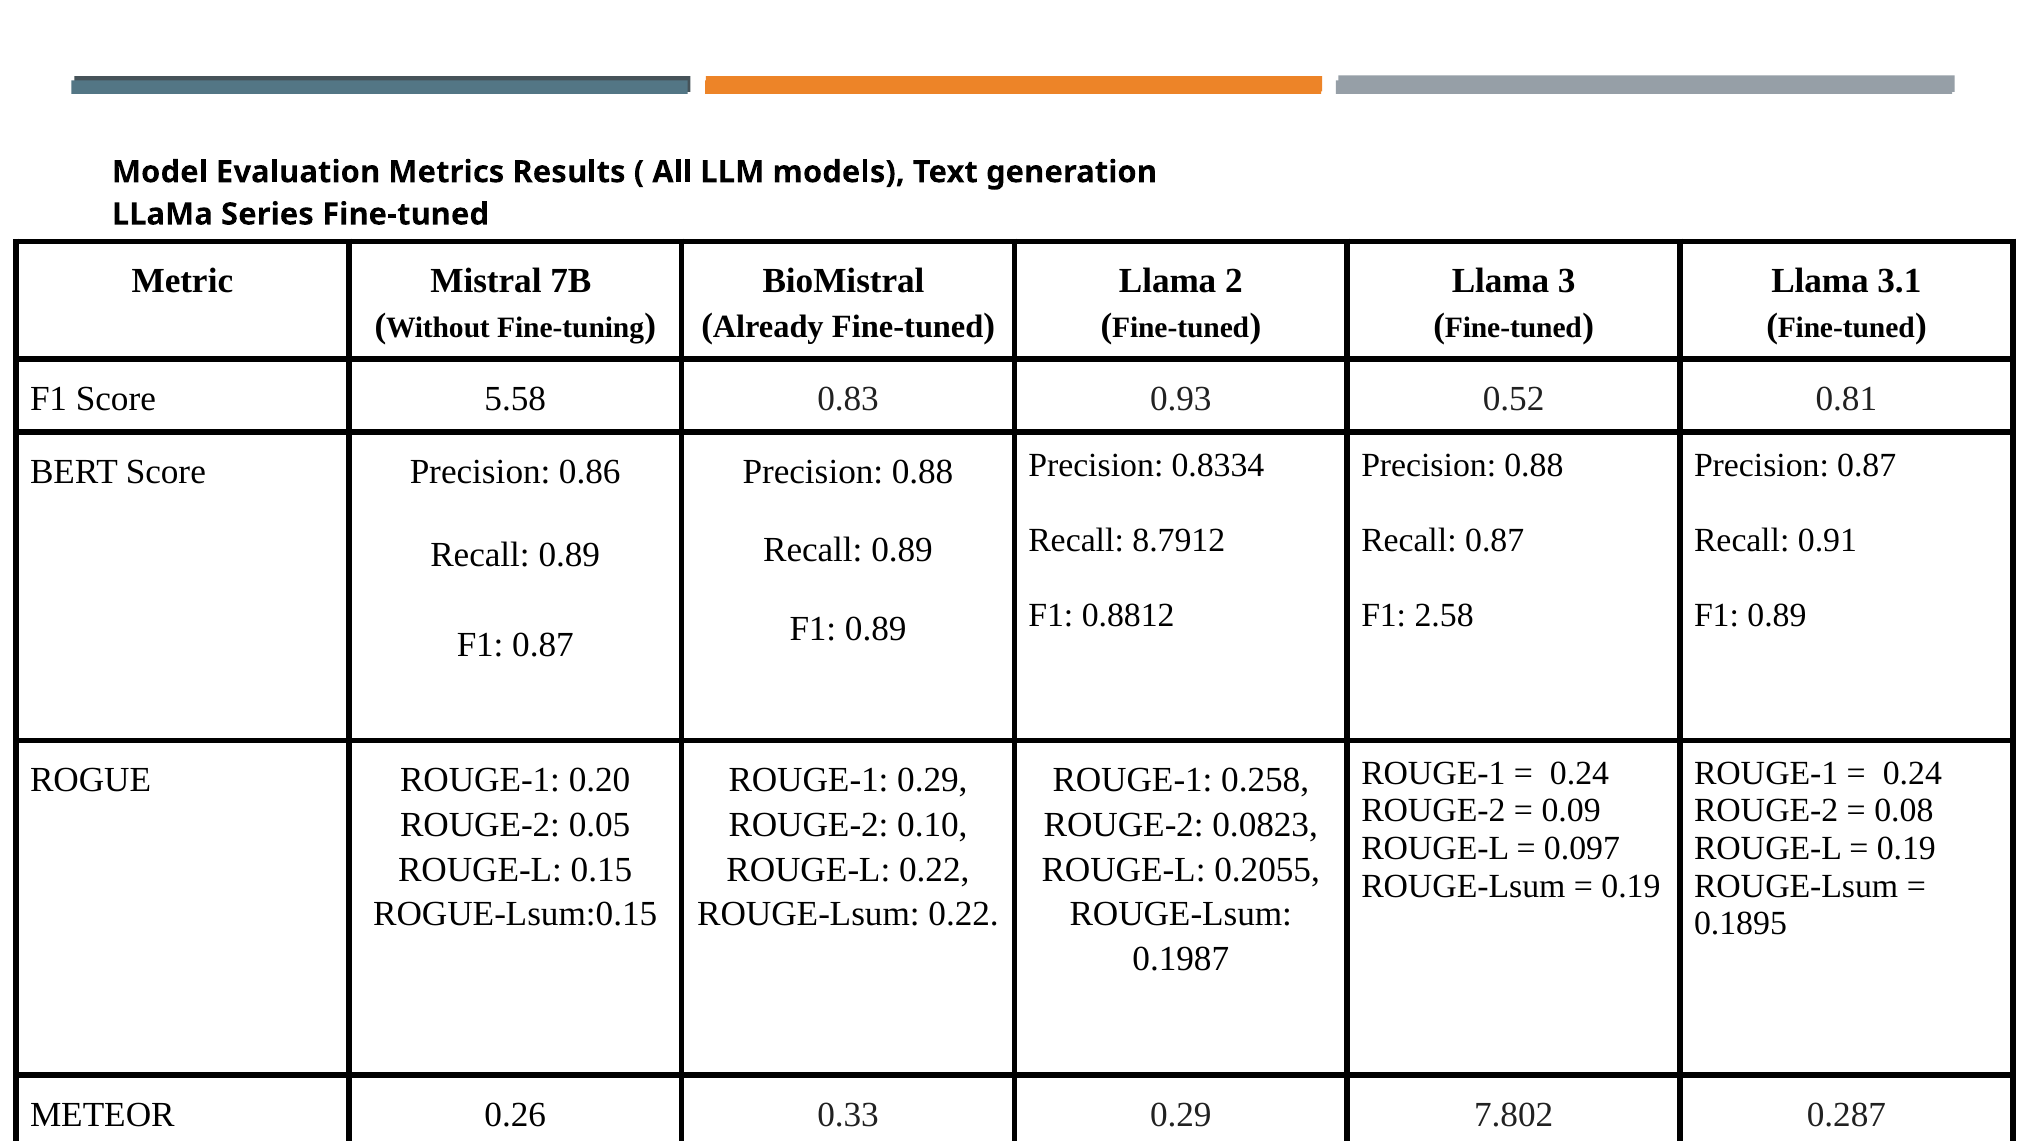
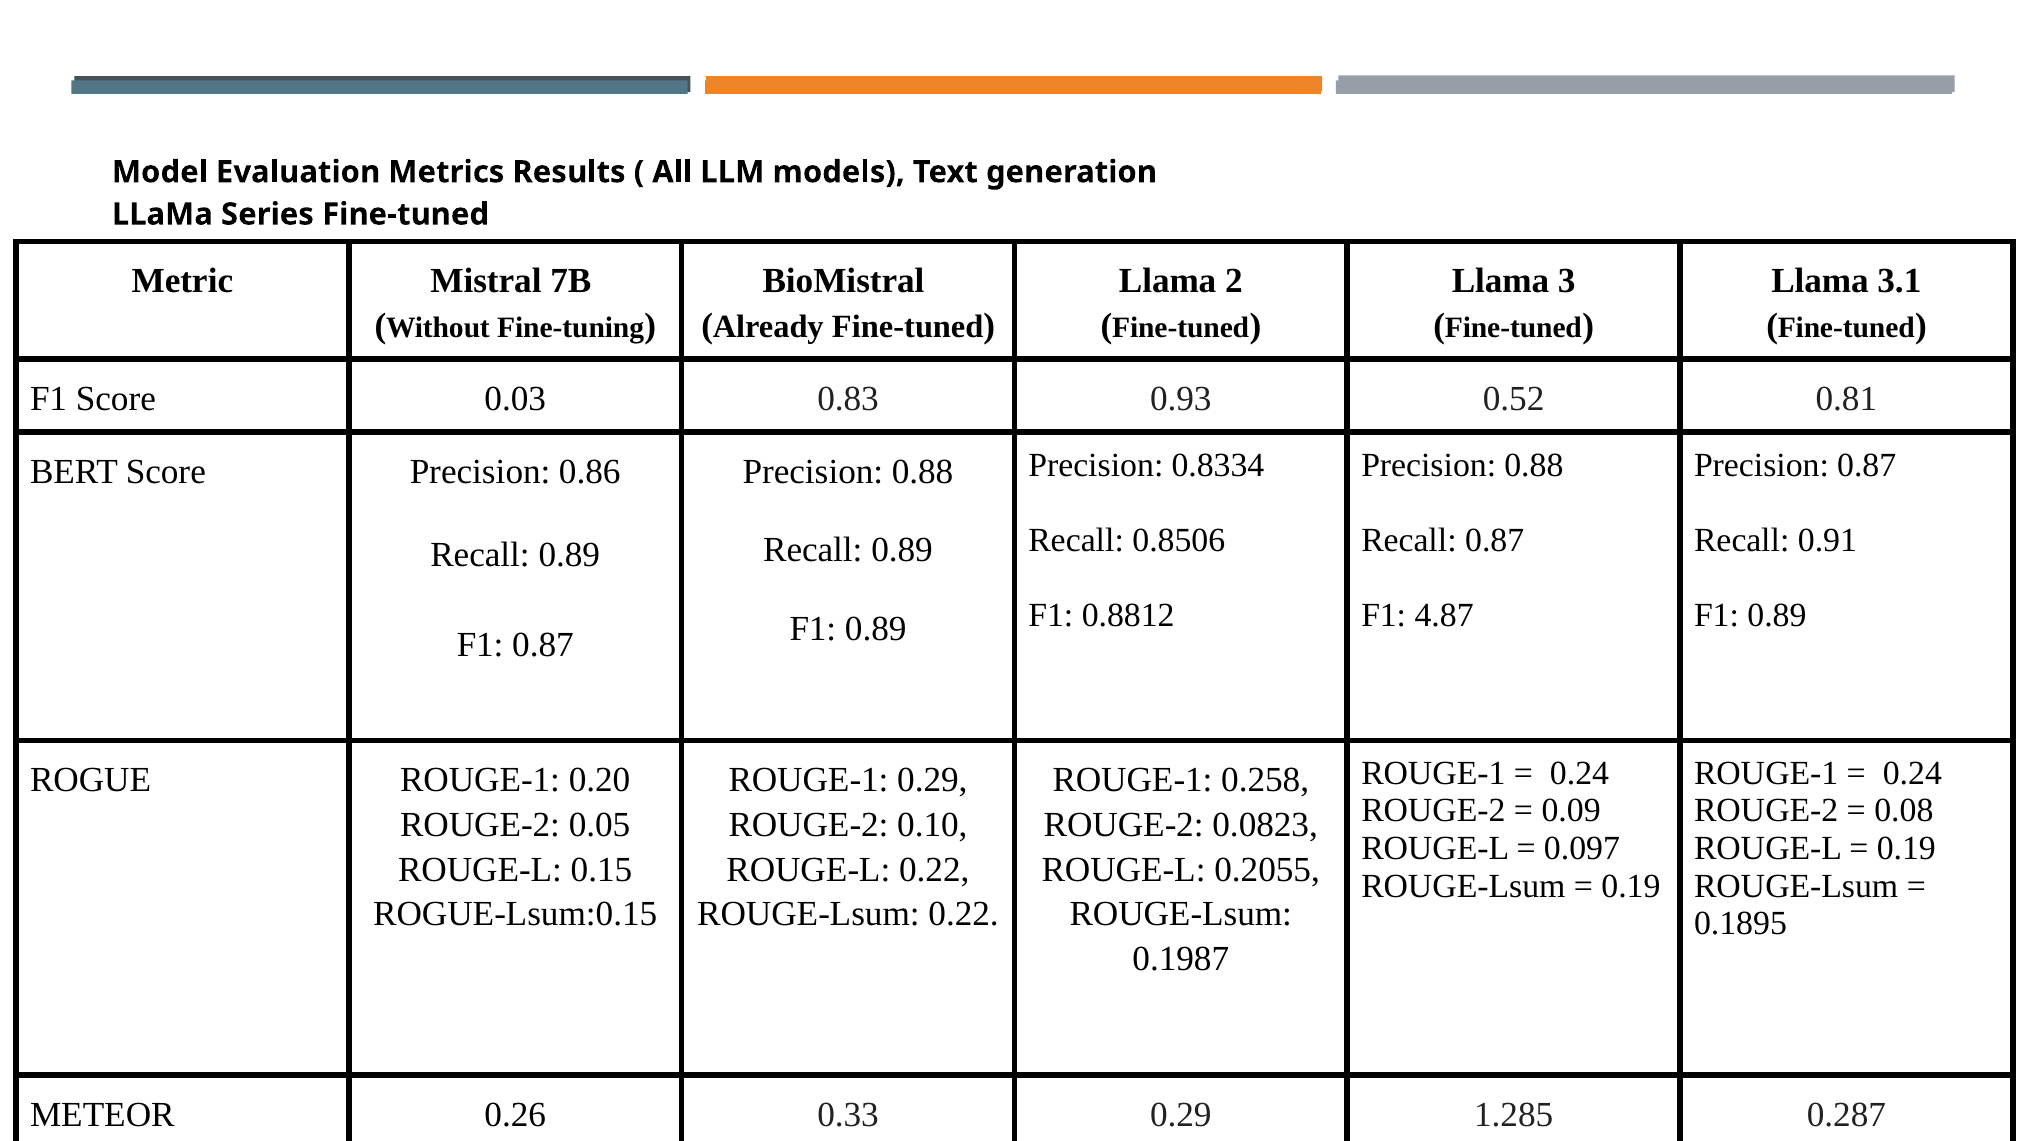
5.58: 5.58 -> 0.03
8.7912: 8.7912 -> 0.8506
2.58: 2.58 -> 4.87
7.802: 7.802 -> 1.285
